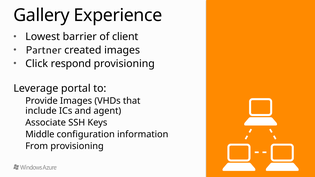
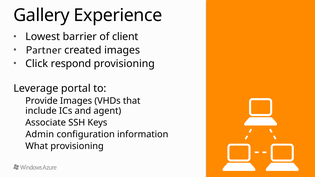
Middle: Middle -> Admin
From: From -> What
